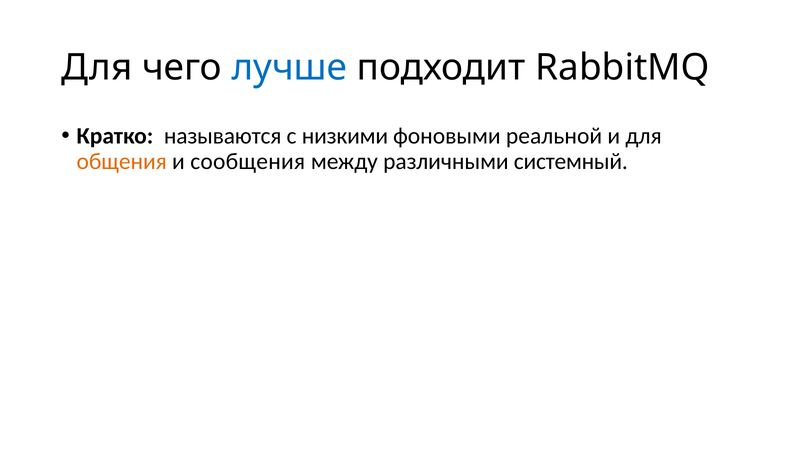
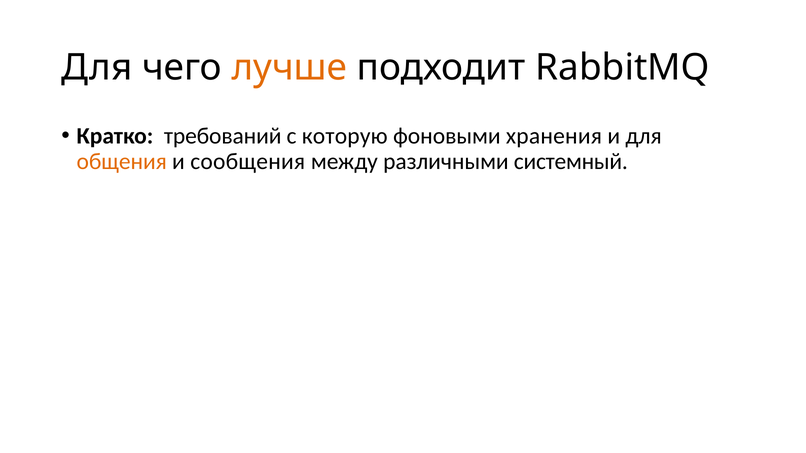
лучше colour: blue -> orange
называются: называются -> требований
низкими: низкими -> которую
реальной: реальной -> хранения
